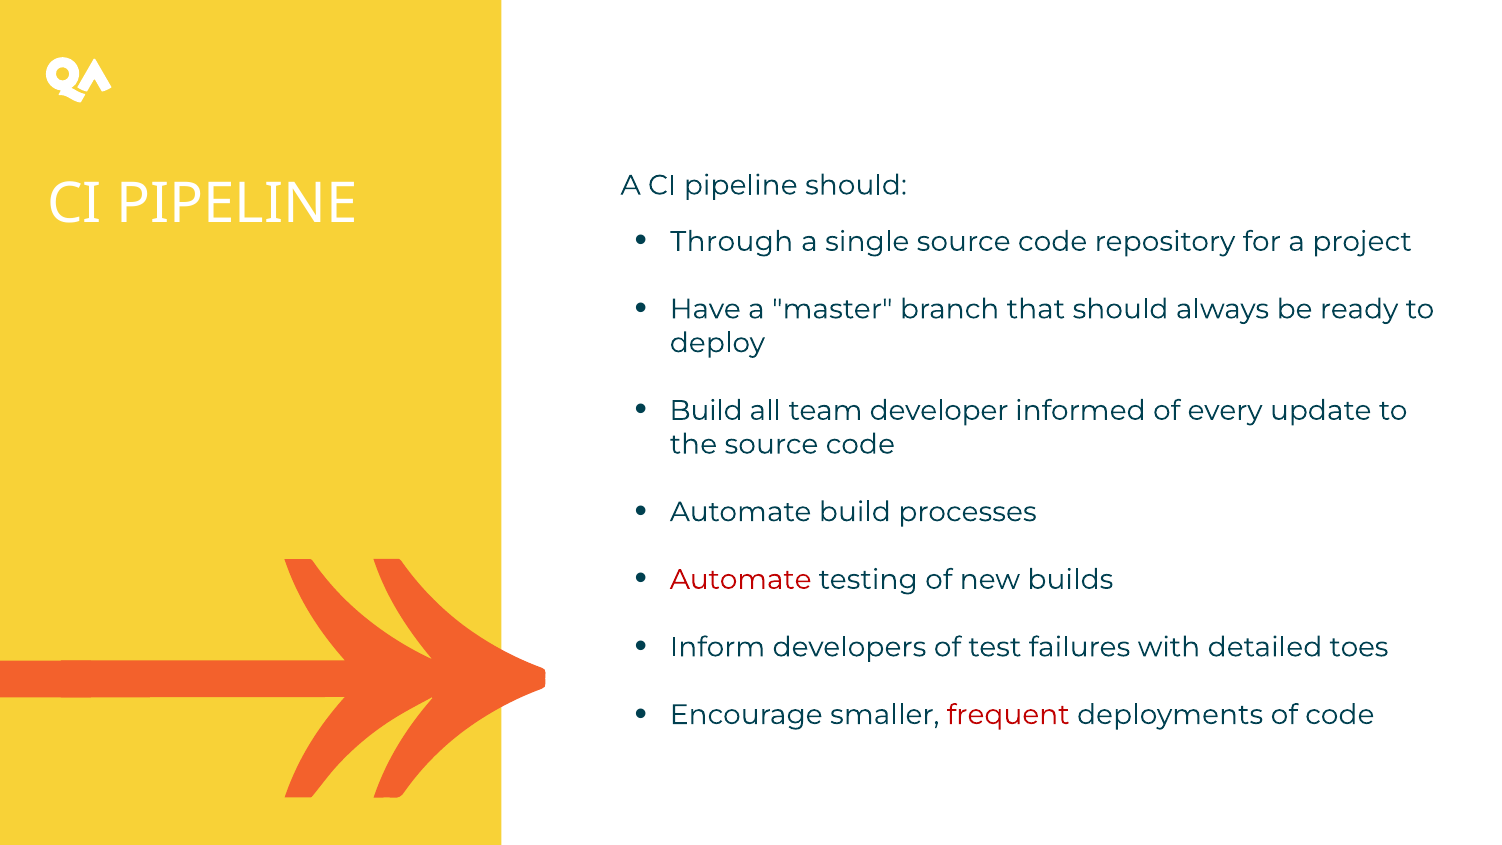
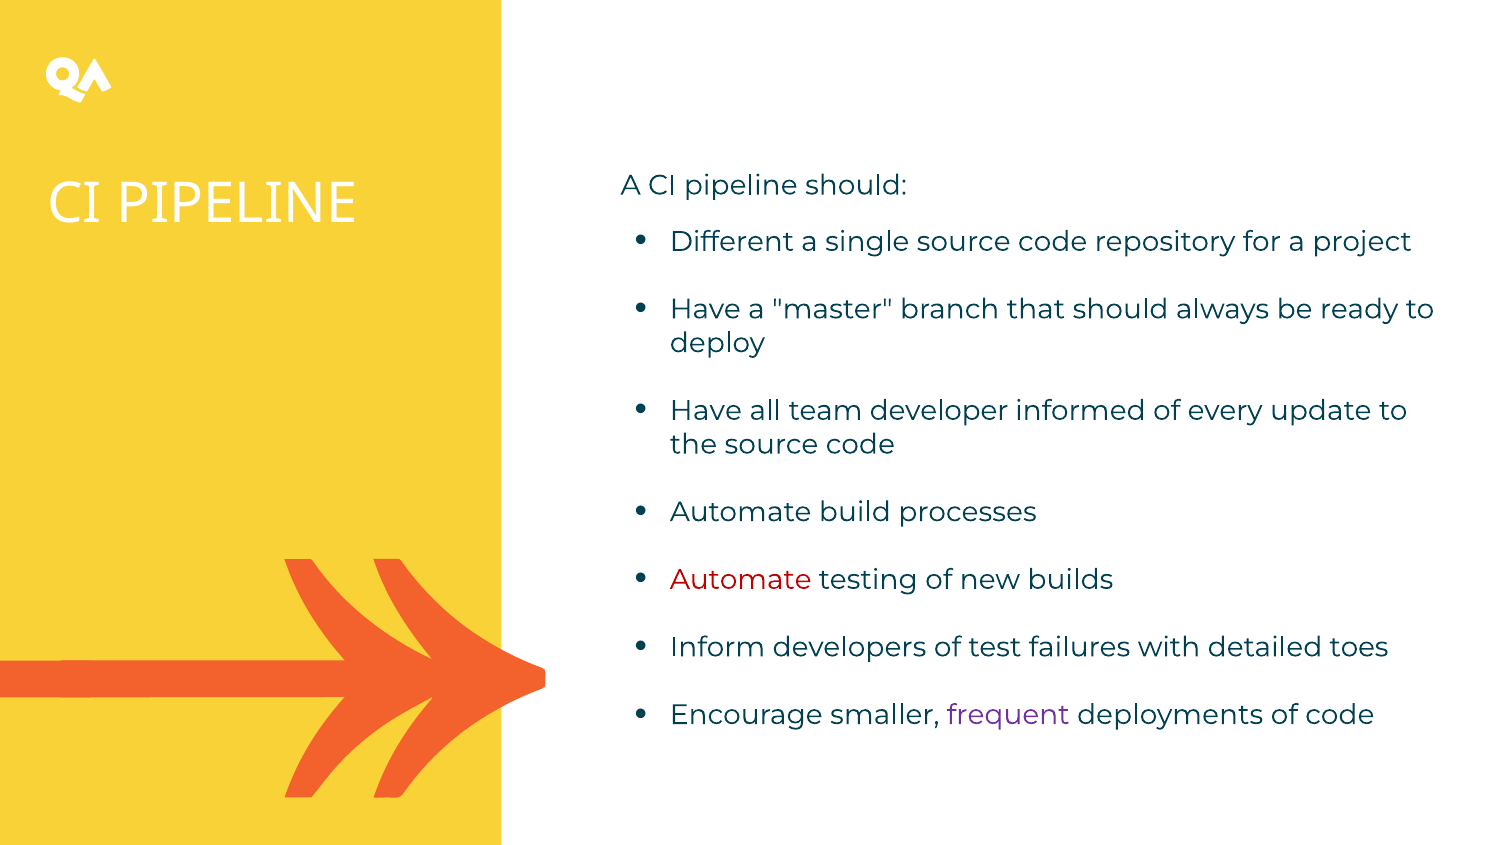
Through: Through -> Different
Build at (706, 410): Build -> Have
frequent colour: red -> purple
